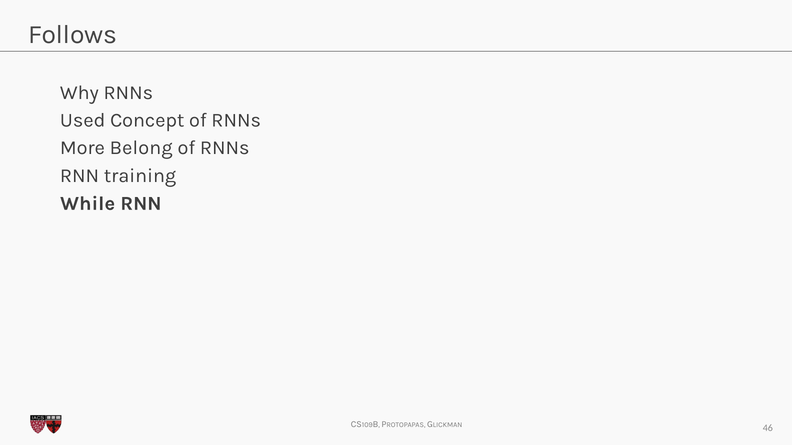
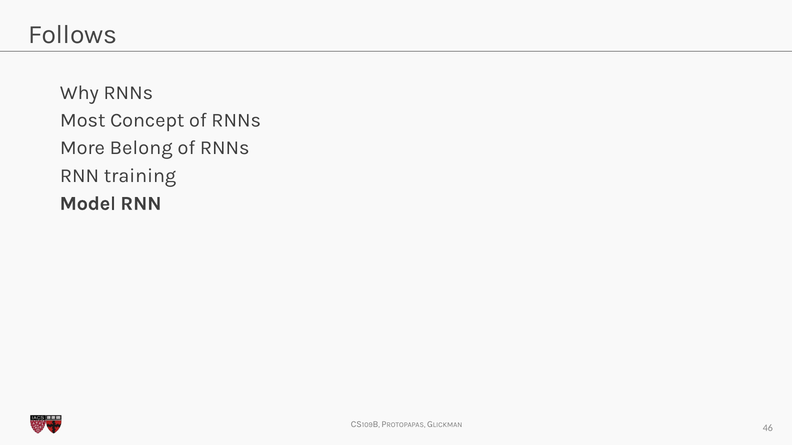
Used: Used -> Most
While: While -> Model
